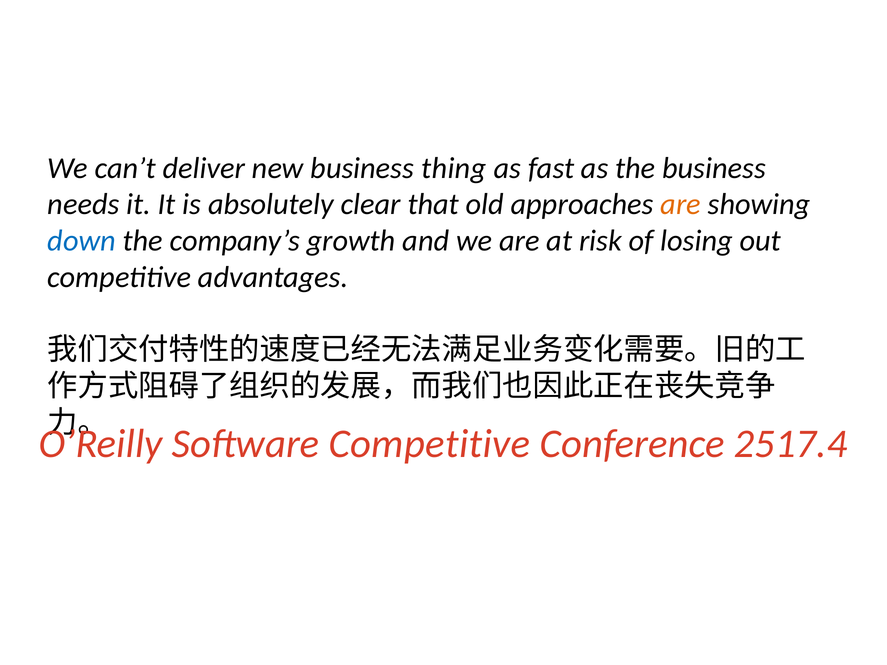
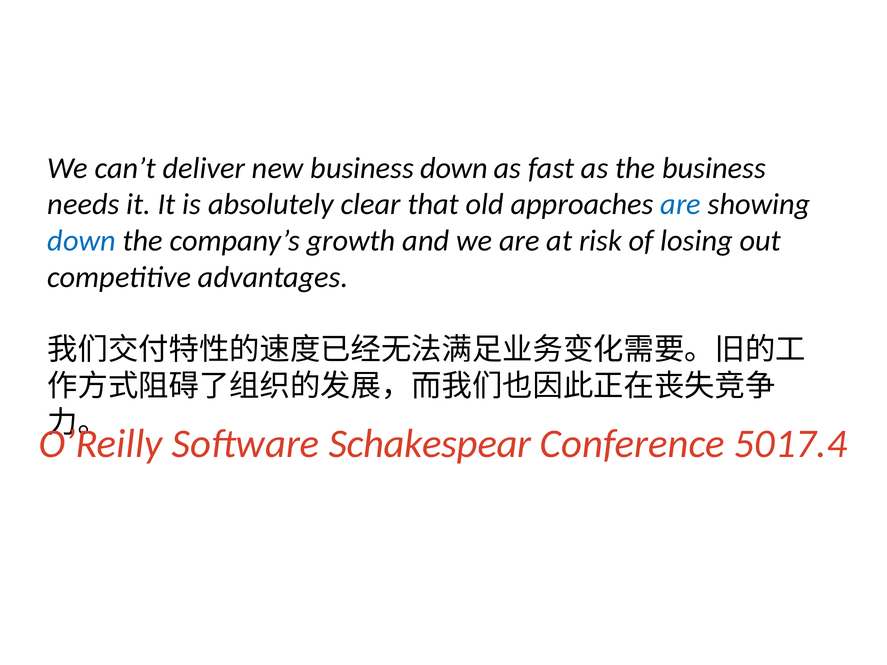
business thing: thing -> down
are at (681, 205) colour: orange -> blue
Software Competitive: Competitive -> Schakespear
2517.4: 2517.4 -> 5017.4
